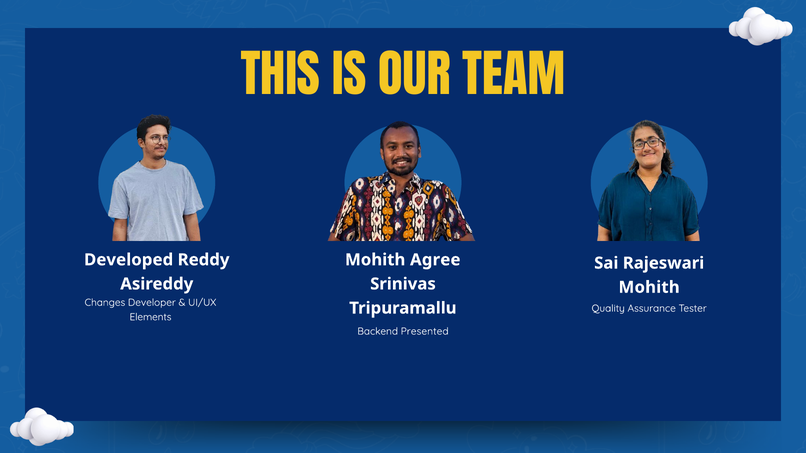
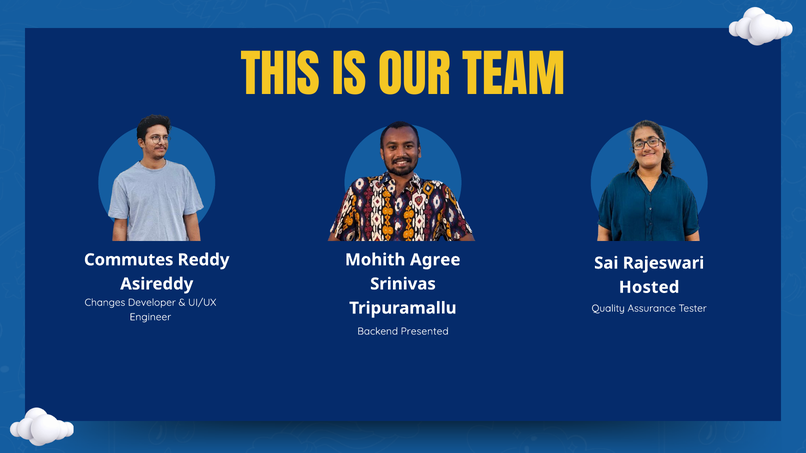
Developed: Developed -> Commutes
Mohith at (649, 287): Mohith -> Hosted
Elements: Elements -> Engineer
